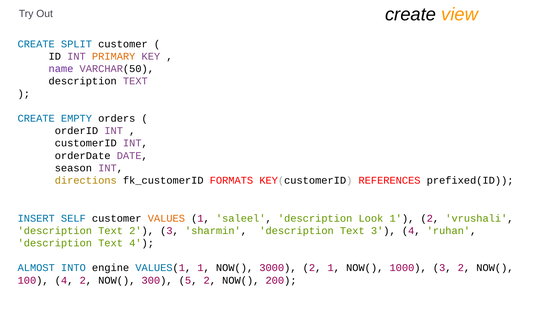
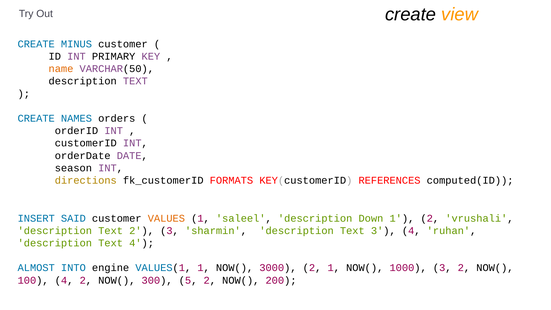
SPLIT: SPLIT -> MINUS
PRIMARY colour: orange -> black
name colour: purple -> orange
EMPTY: EMPTY -> NAMES
prefixed(ID: prefixed(ID -> computed(ID
SELF: SELF -> SAID
Look: Look -> Down
